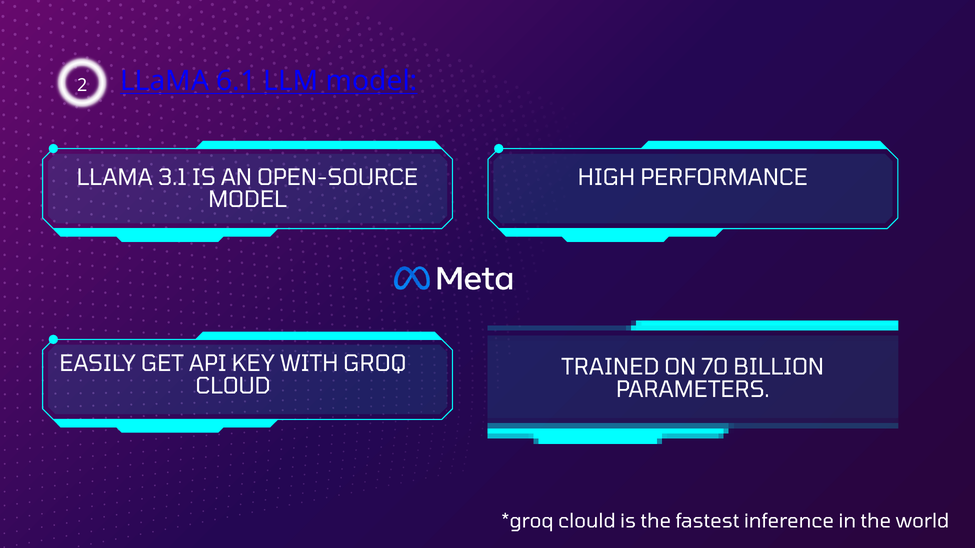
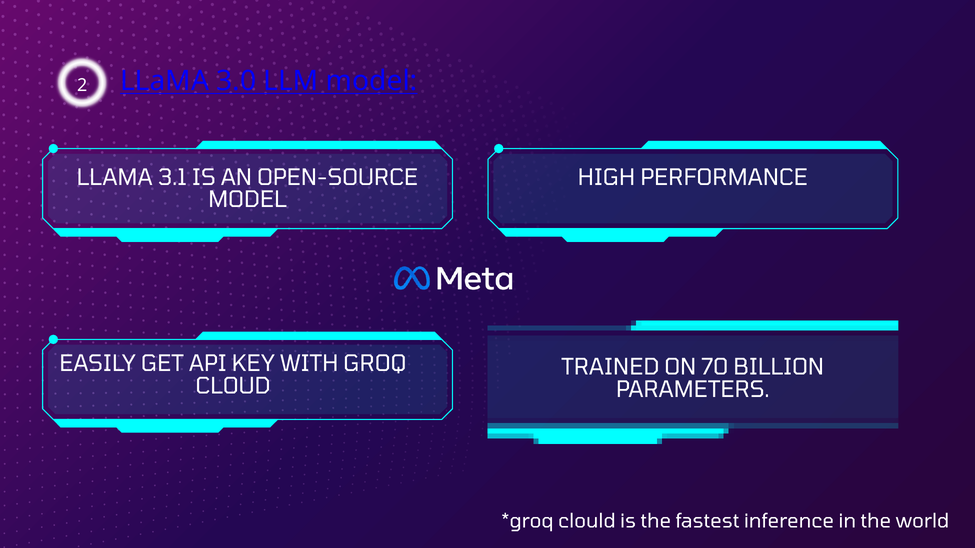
6.1: 6.1 -> 3.0
